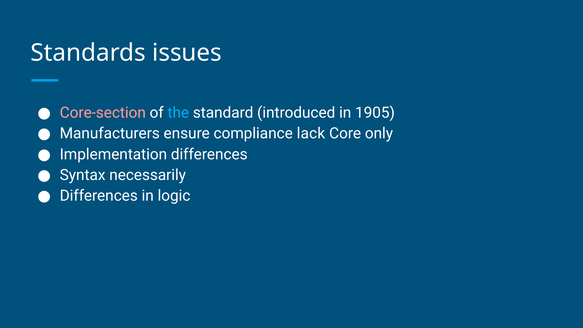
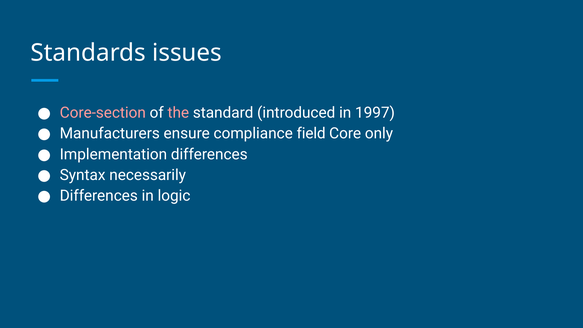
the colour: light blue -> pink
1905: 1905 -> 1997
lack: lack -> field
